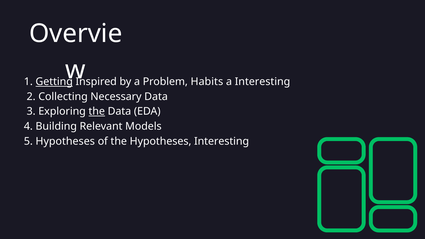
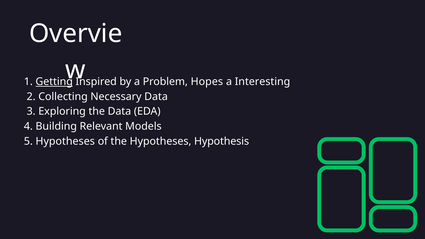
Habits: Habits -> Hopes
the at (97, 112) underline: present -> none
Hypotheses Interesting: Interesting -> Hypothesis
